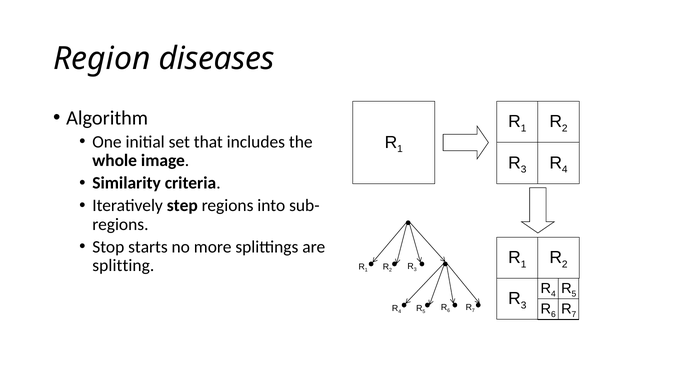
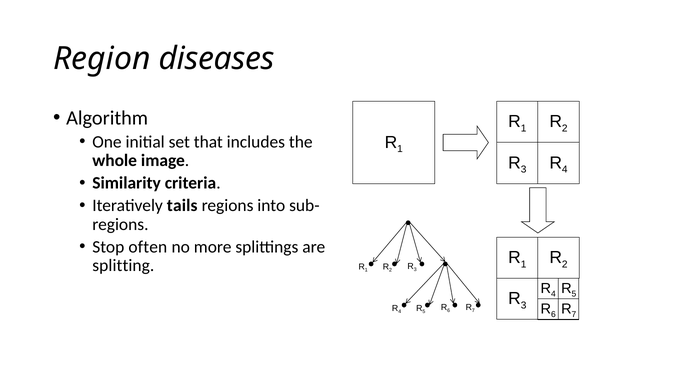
step: step -> tails
starts: starts -> often
